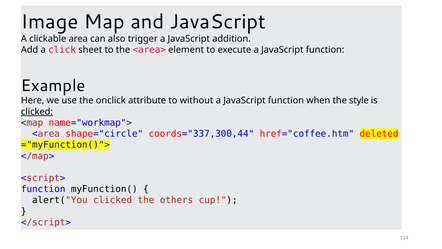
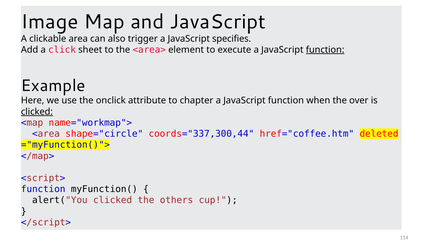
addition: addition -> specifies
function at (325, 50) underline: none -> present
without: without -> chapter
style: style -> over
